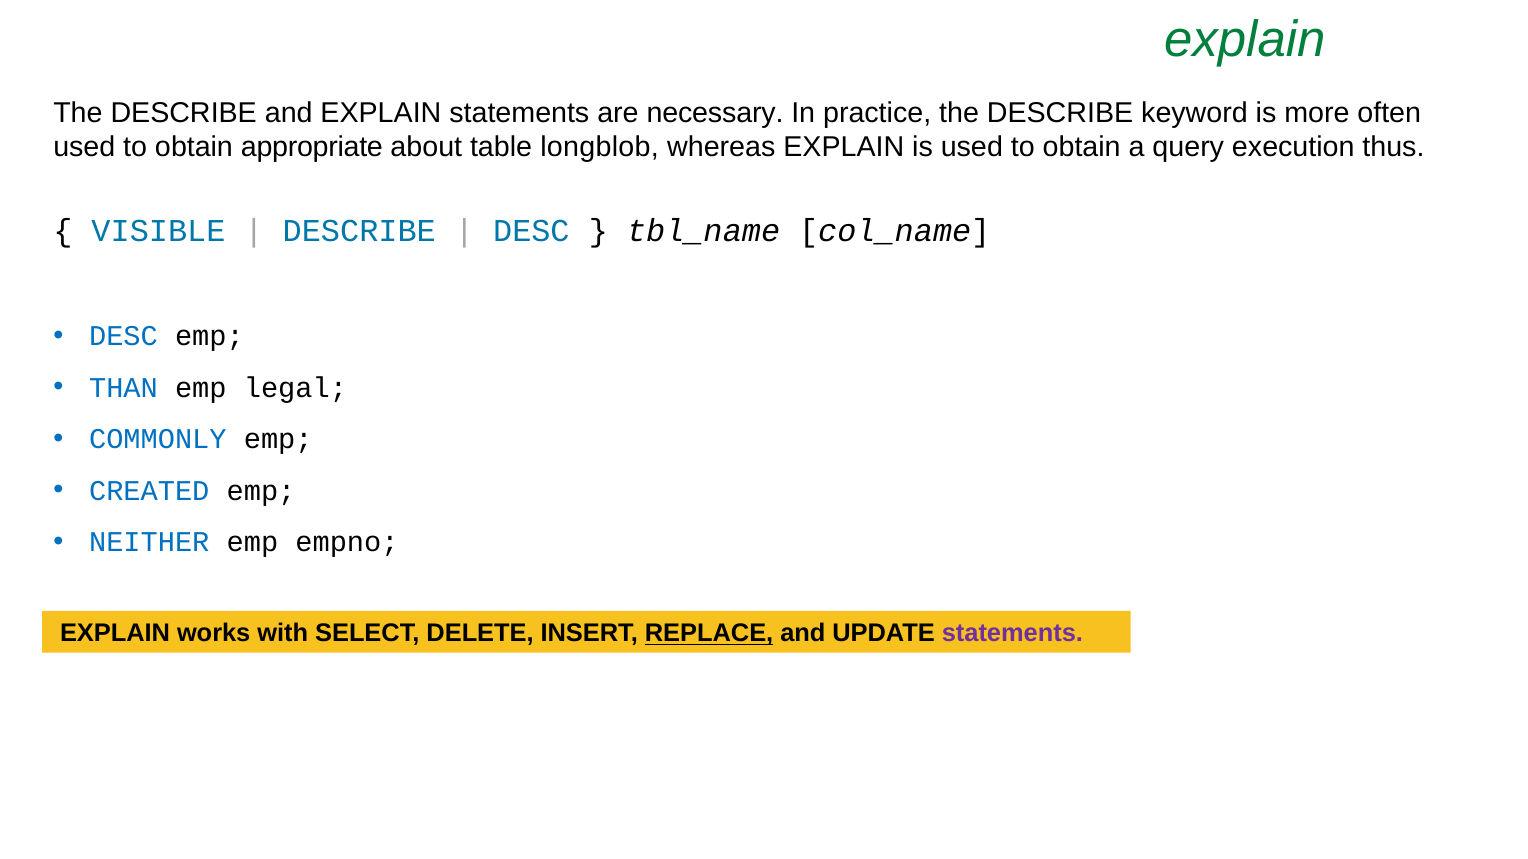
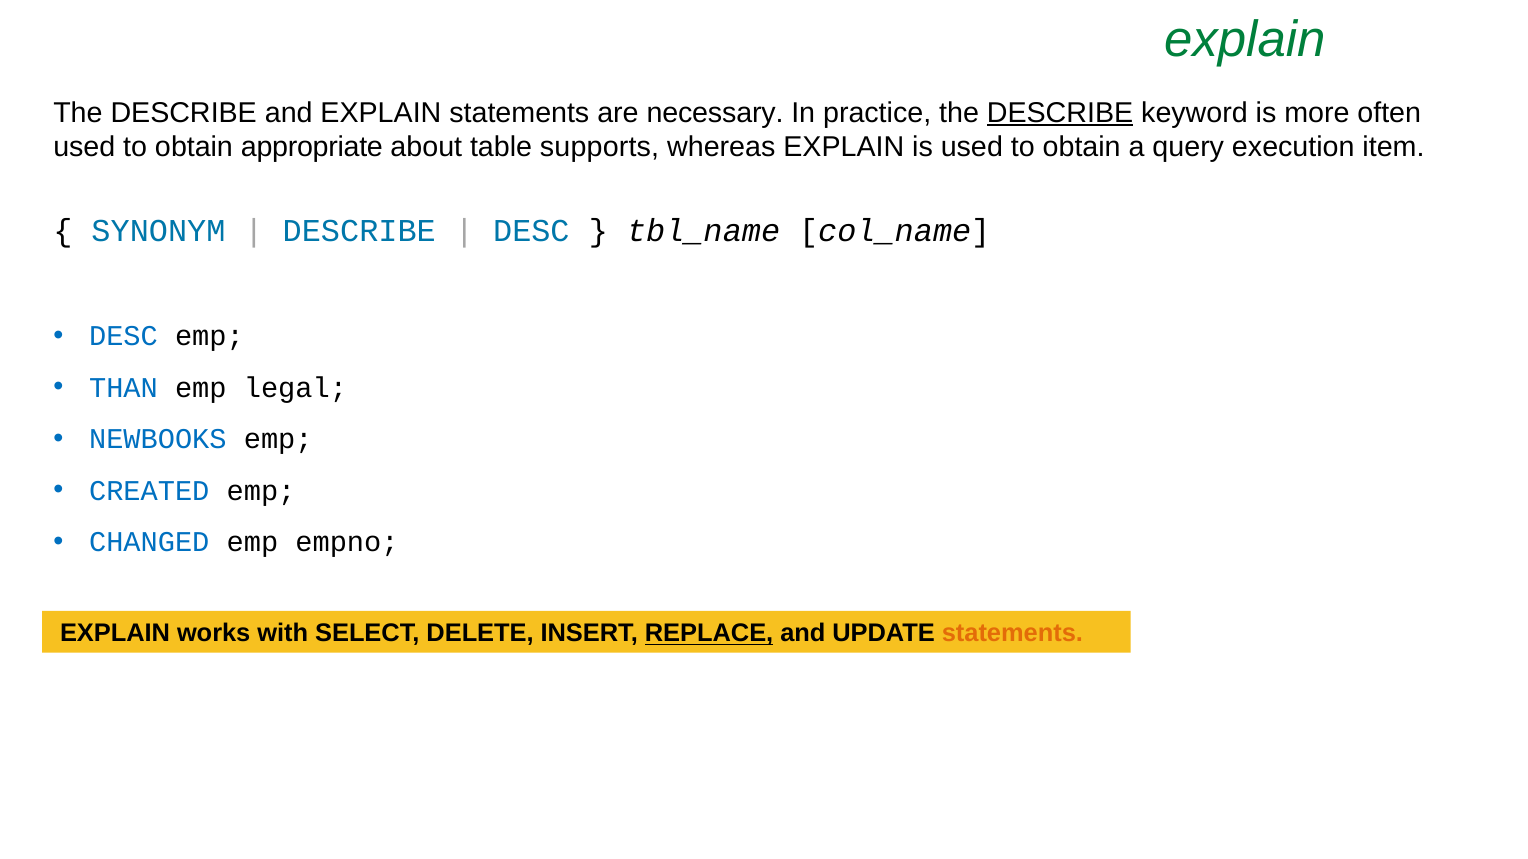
DESCRIBE at (1060, 113) underline: none -> present
longblob: longblob -> supports
thus: thus -> item
VISIBLE: VISIBLE -> SYNONYM
COMMONLY: COMMONLY -> NEWBOOKS
NEITHER: NEITHER -> CHANGED
statements at (1012, 634) colour: purple -> orange
